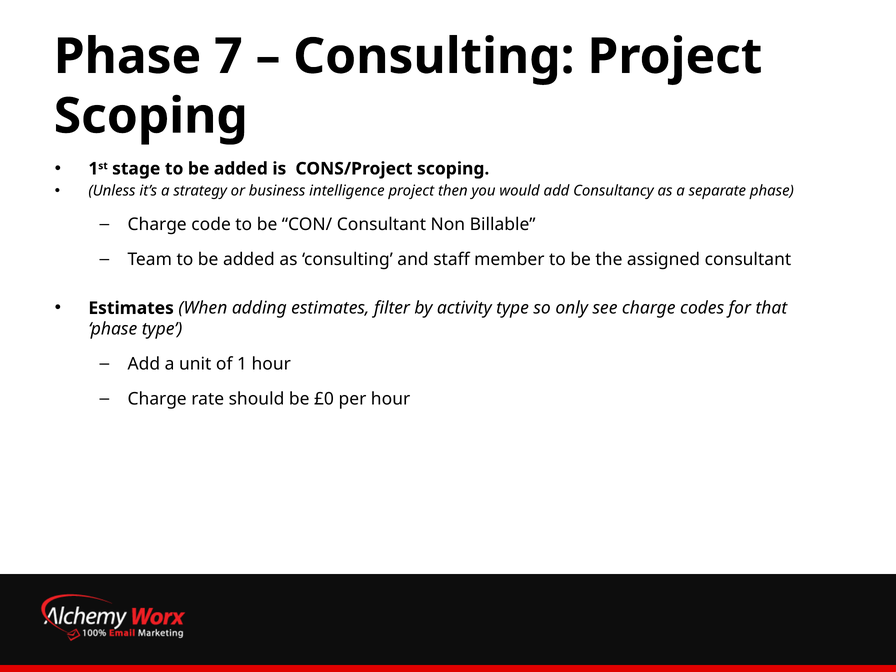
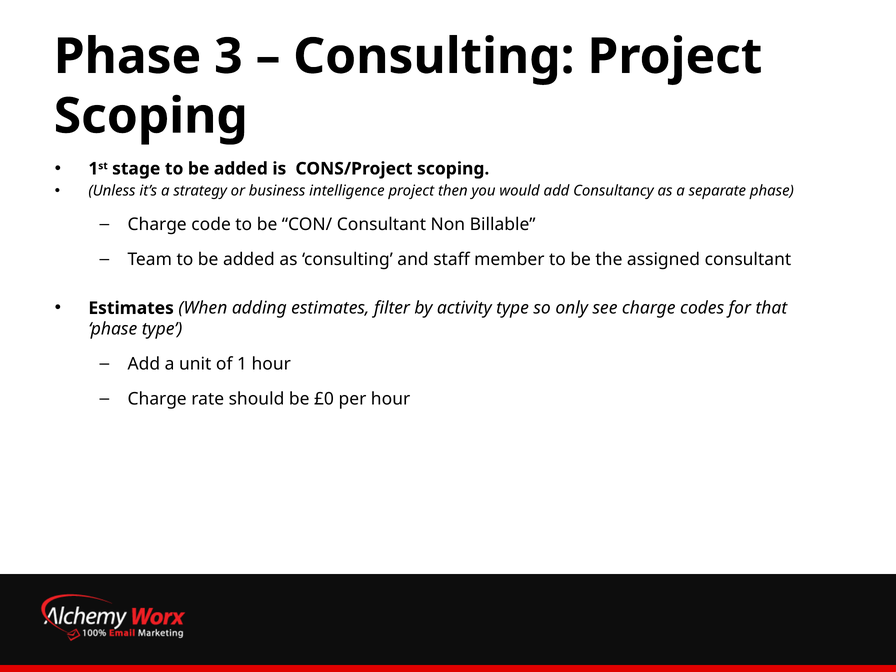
7: 7 -> 3
